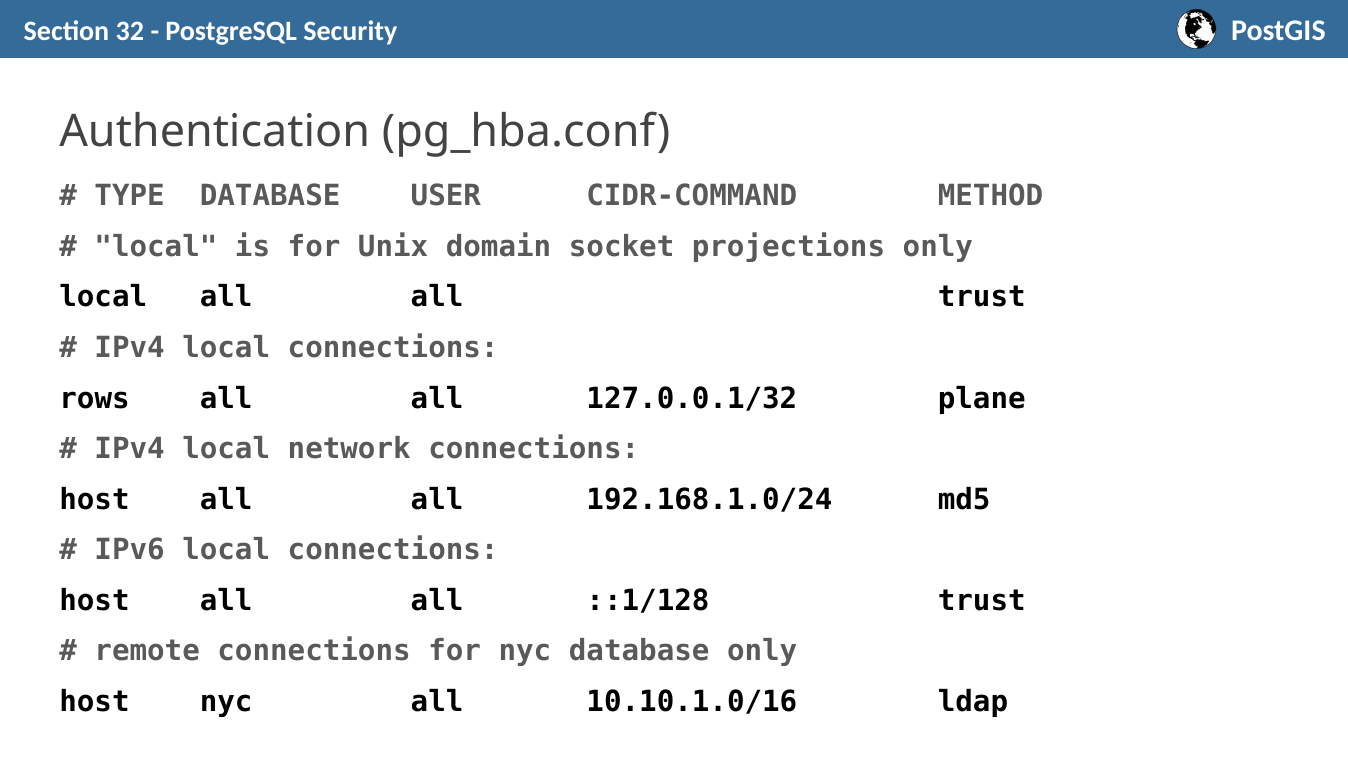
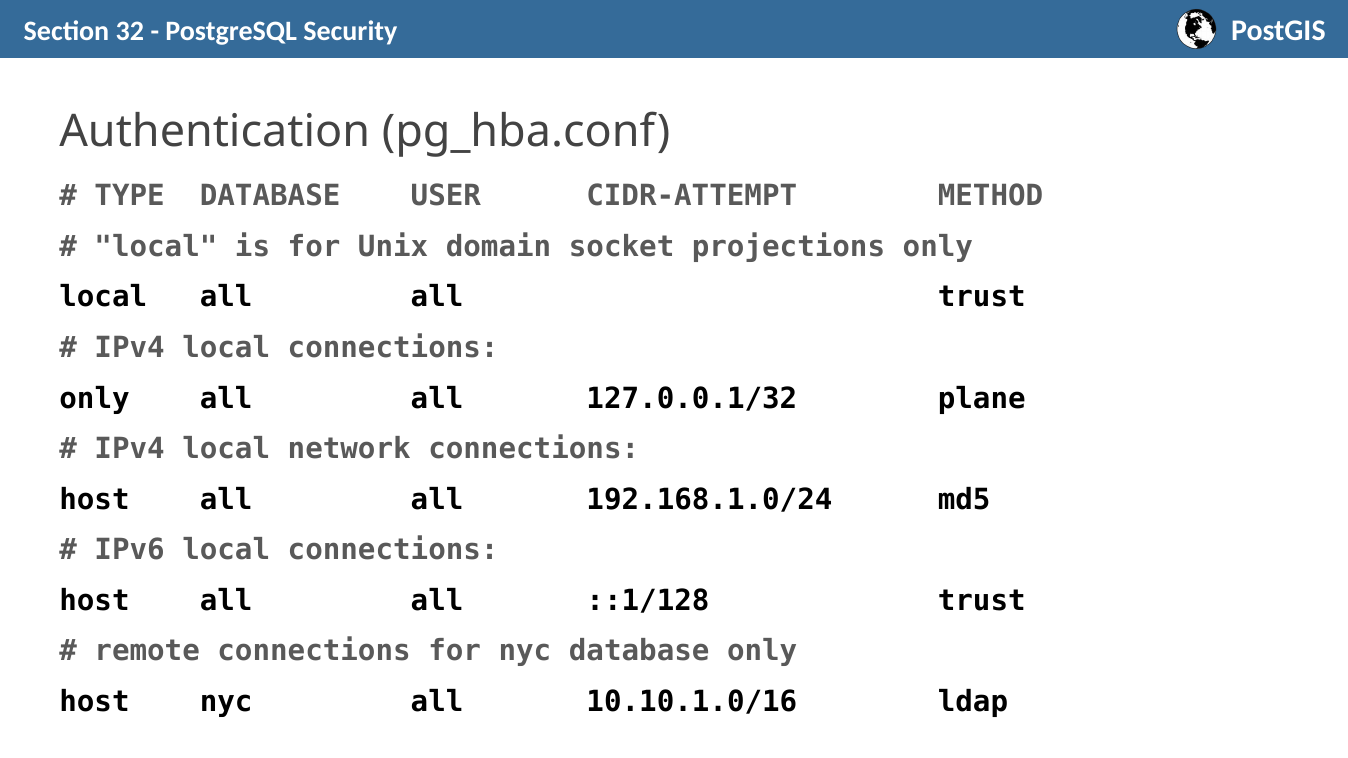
CIDR-COMMAND: CIDR-COMMAND -> CIDR-ATTEMPT
rows at (95, 399): rows -> only
